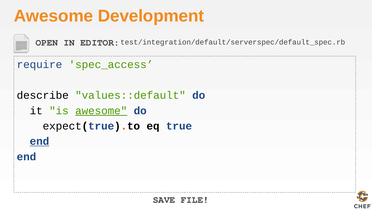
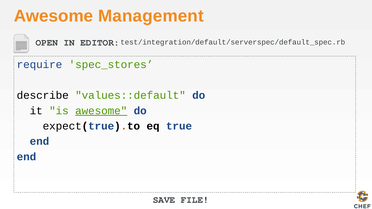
Development: Development -> Management
spec_access: spec_access -> spec_stores
end at (39, 142) underline: present -> none
